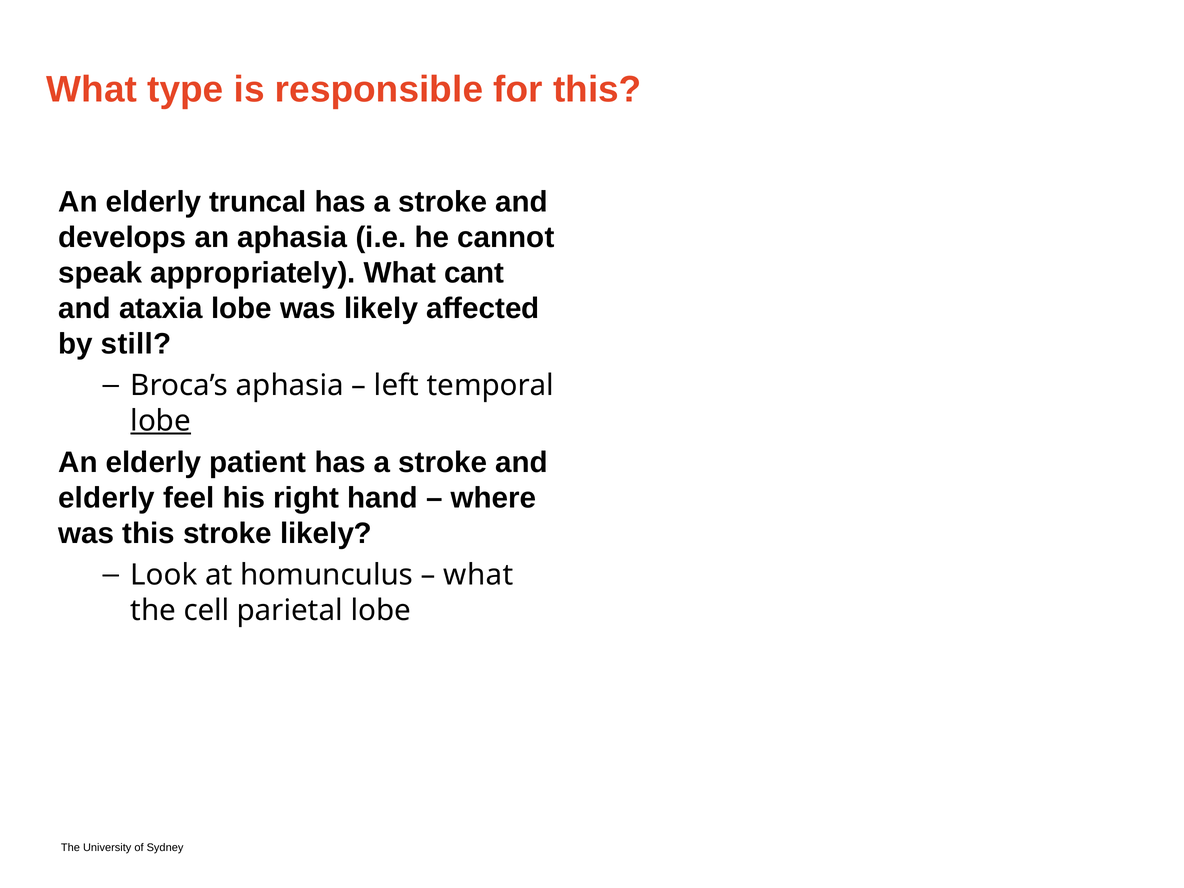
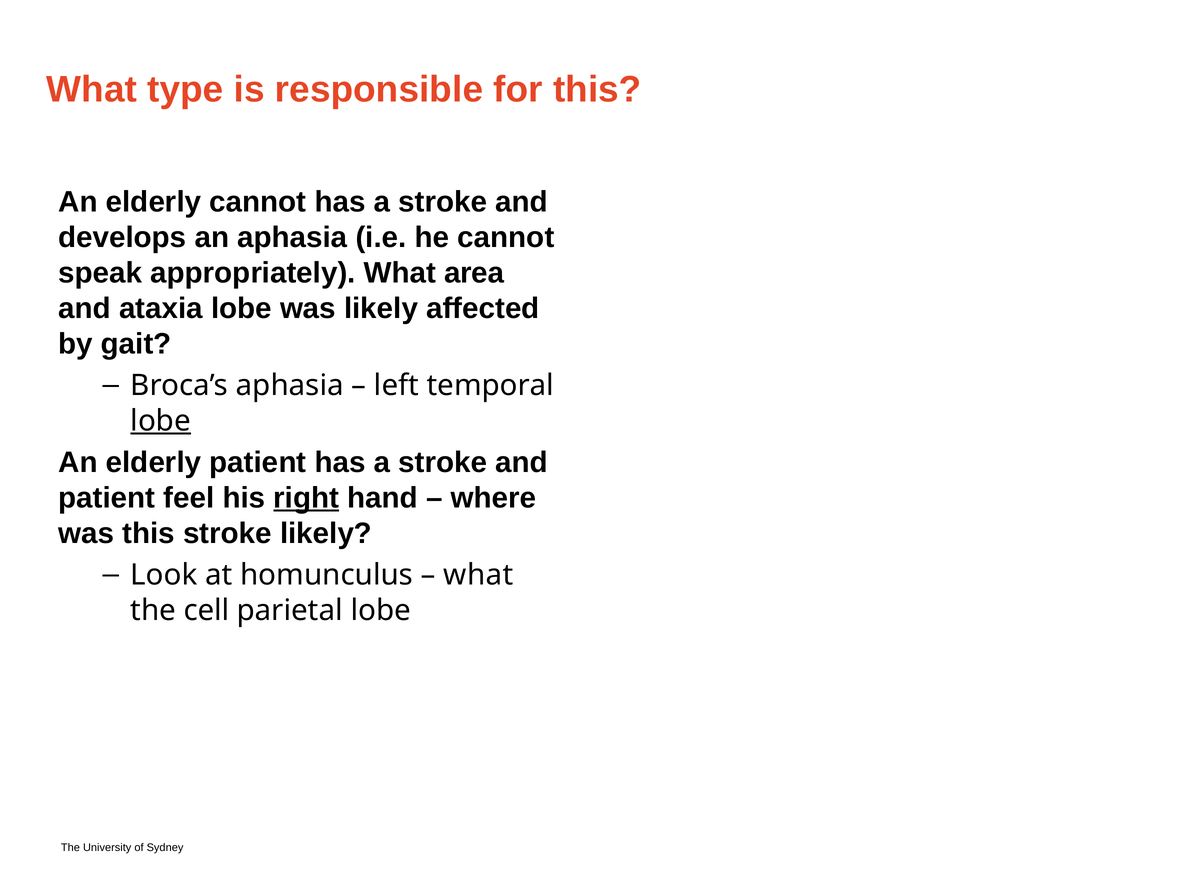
elderly truncal: truncal -> cannot
cant: cant -> area
still: still -> gait
elderly at (107, 498): elderly -> patient
right underline: none -> present
